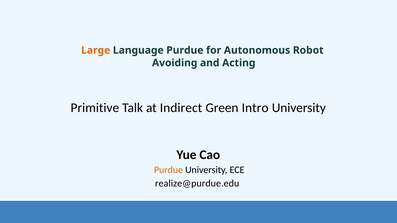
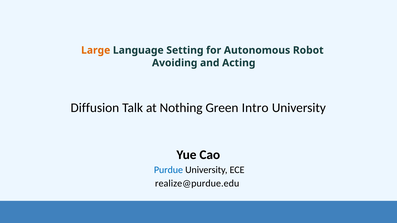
Language Purdue: Purdue -> Setting
Primitive: Primitive -> Diffusion
Indirect: Indirect -> Nothing
Purdue at (168, 170) colour: orange -> blue
